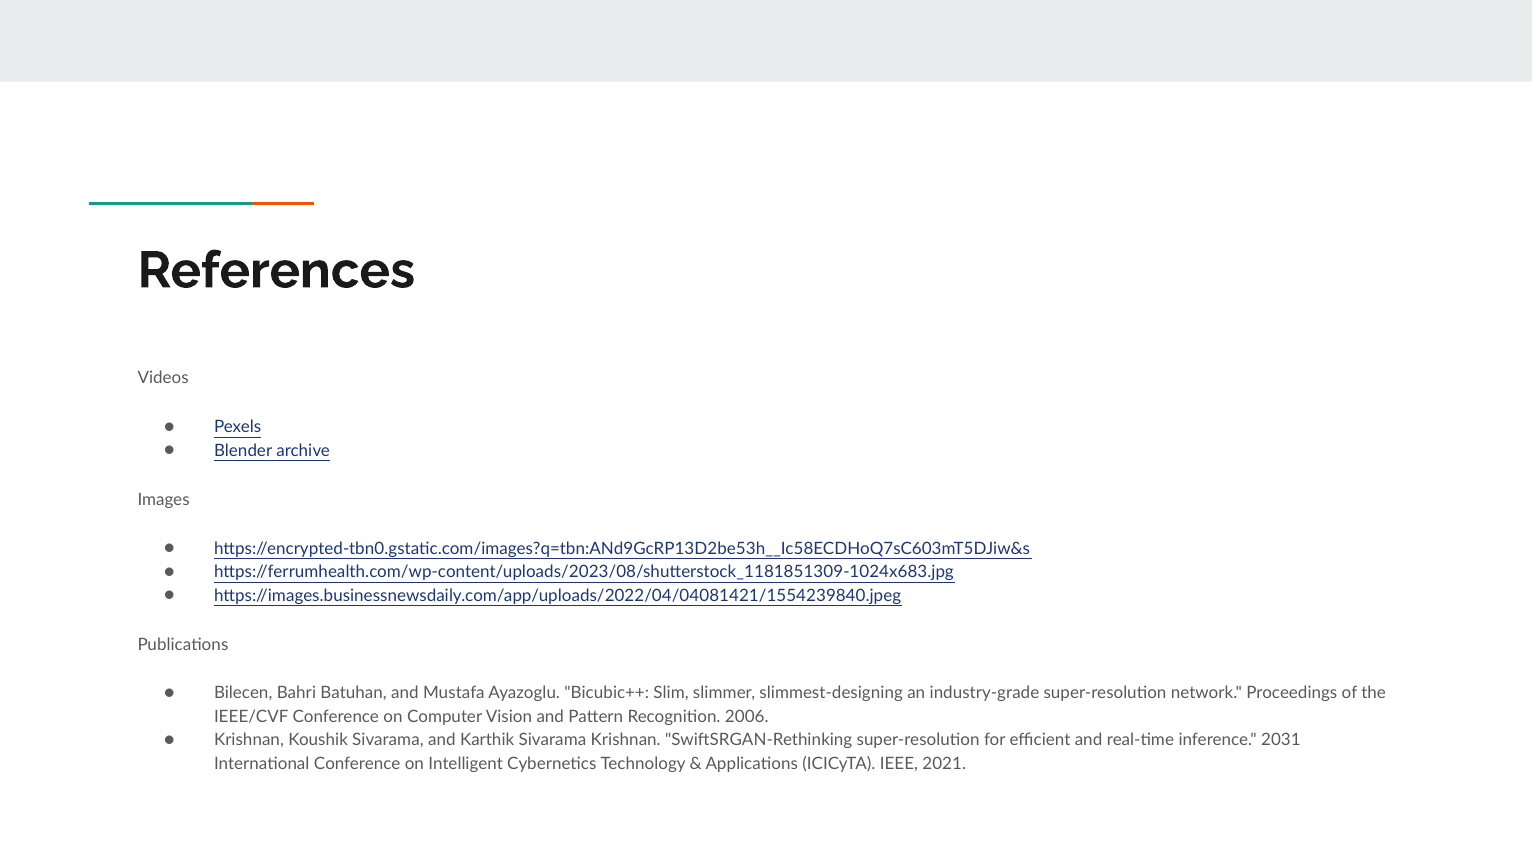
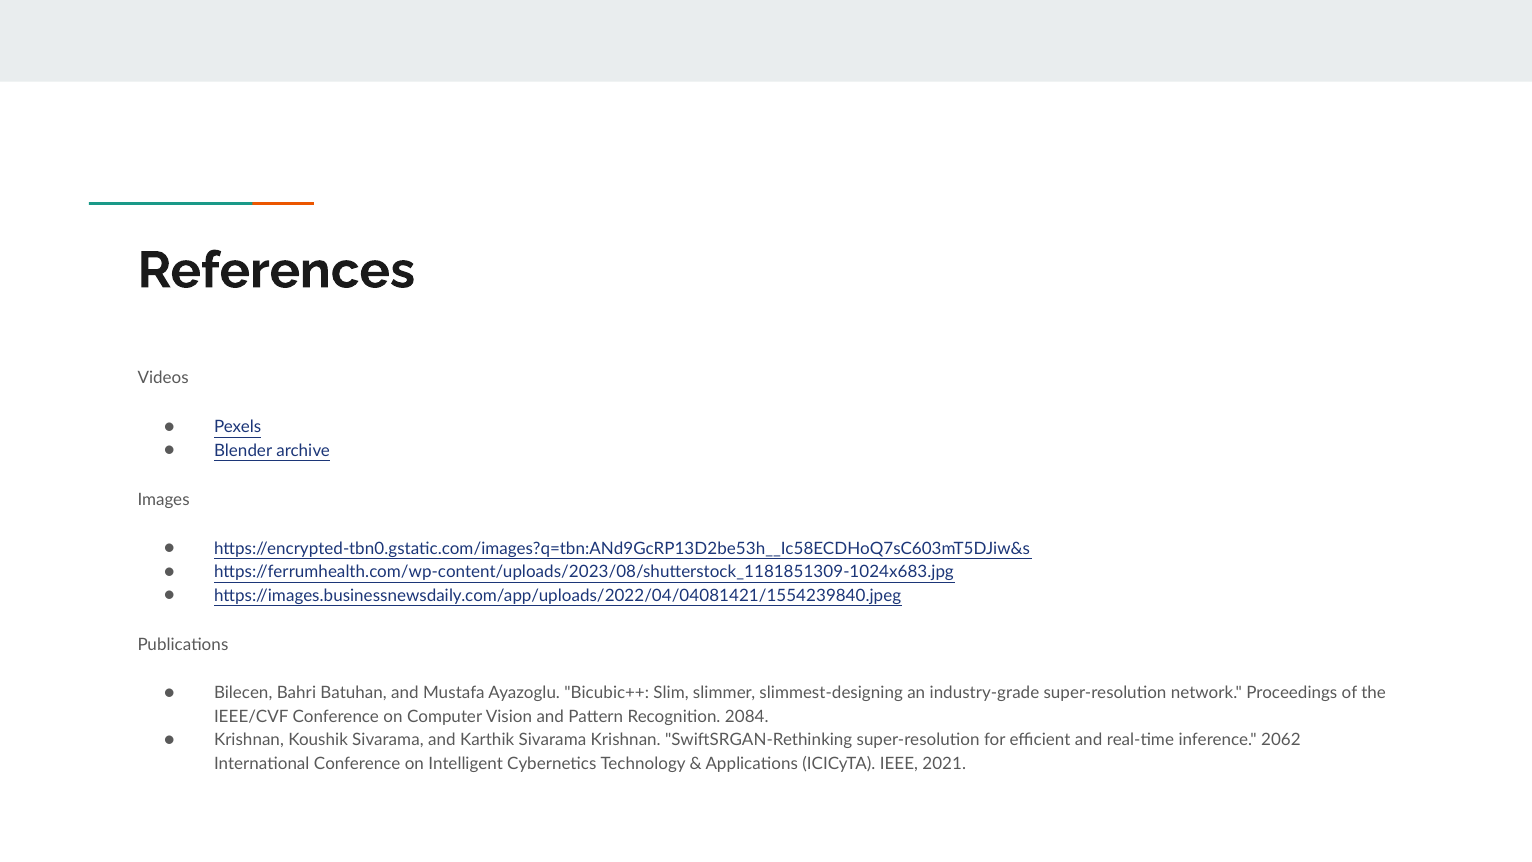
2006: 2006 -> 2084
2031: 2031 -> 2062
